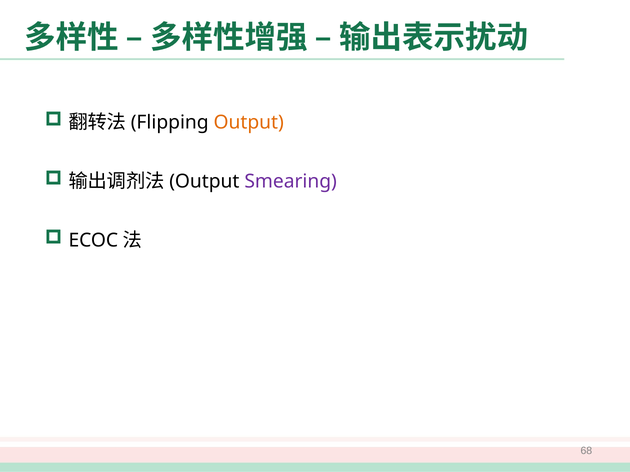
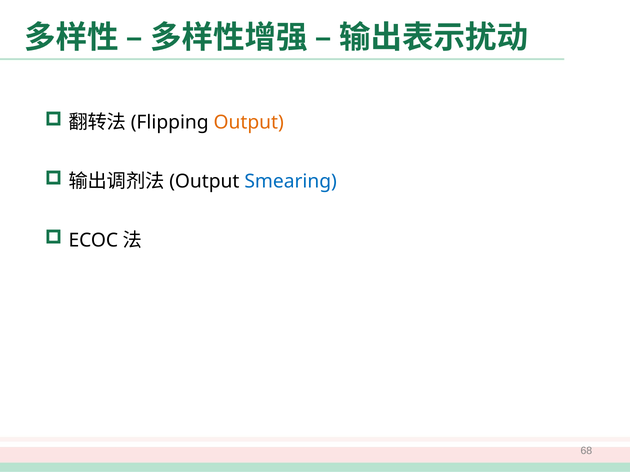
Smearing colour: purple -> blue
